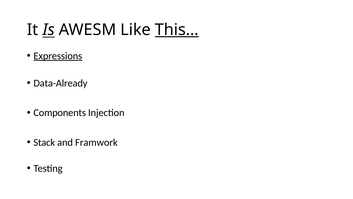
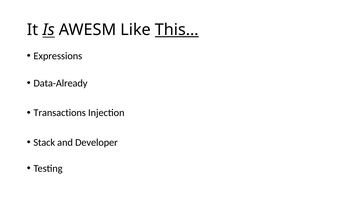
Expressions underline: present -> none
Components: Components -> Transactions
Framwork: Framwork -> Developer
